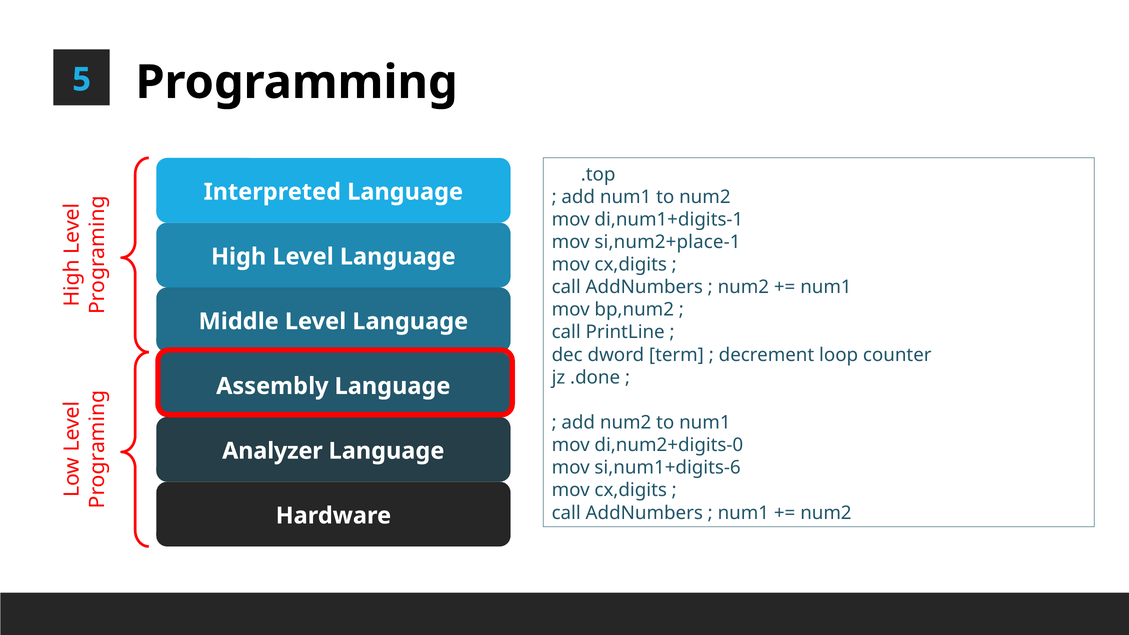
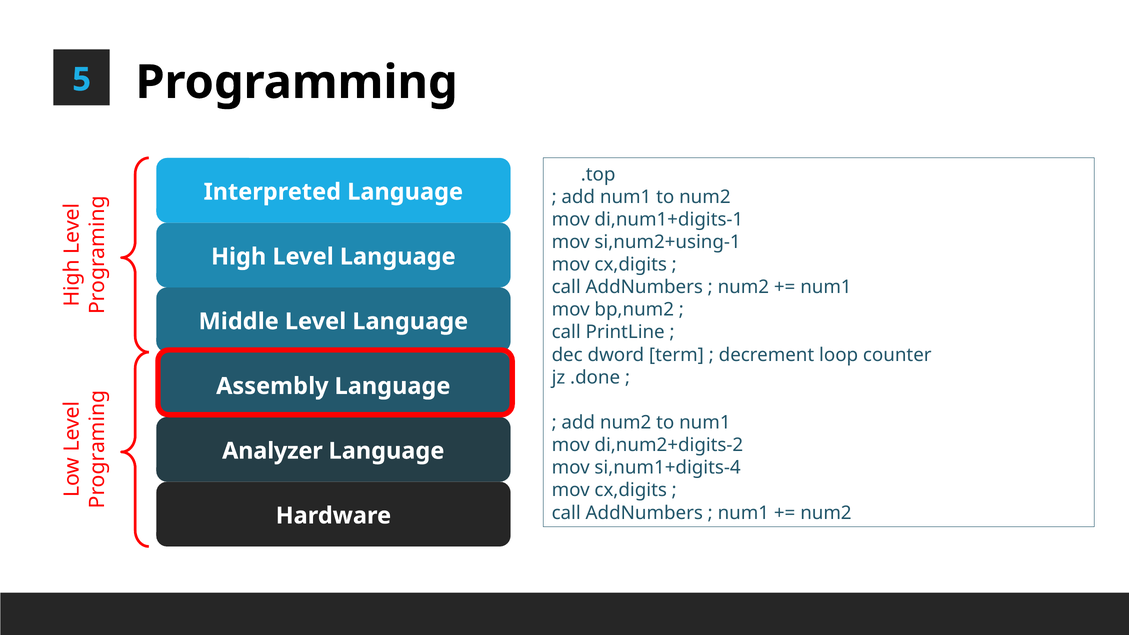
si,num2+place-1: si,num2+place-1 -> si,num2+using-1
di,num2+digits-0: di,num2+digits-0 -> di,num2+digits-2
si,num1+digits-6: si,num1+digits-6 -> si,num1+digits-4
